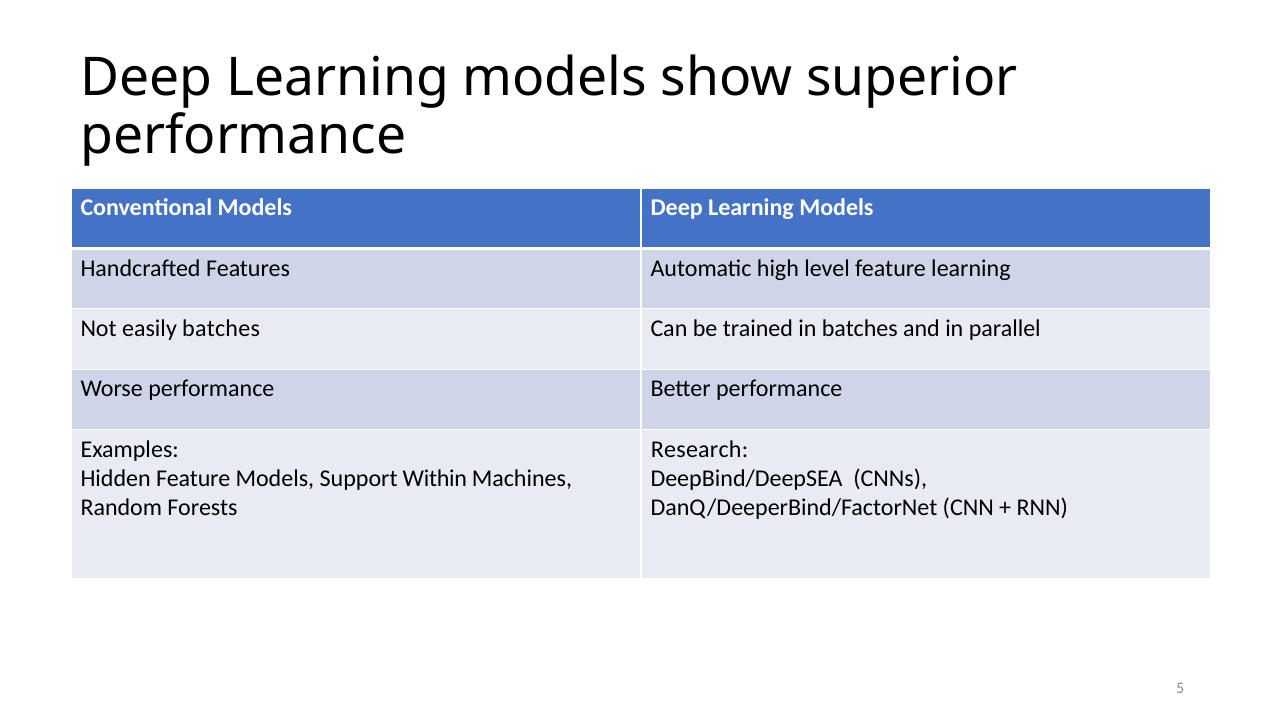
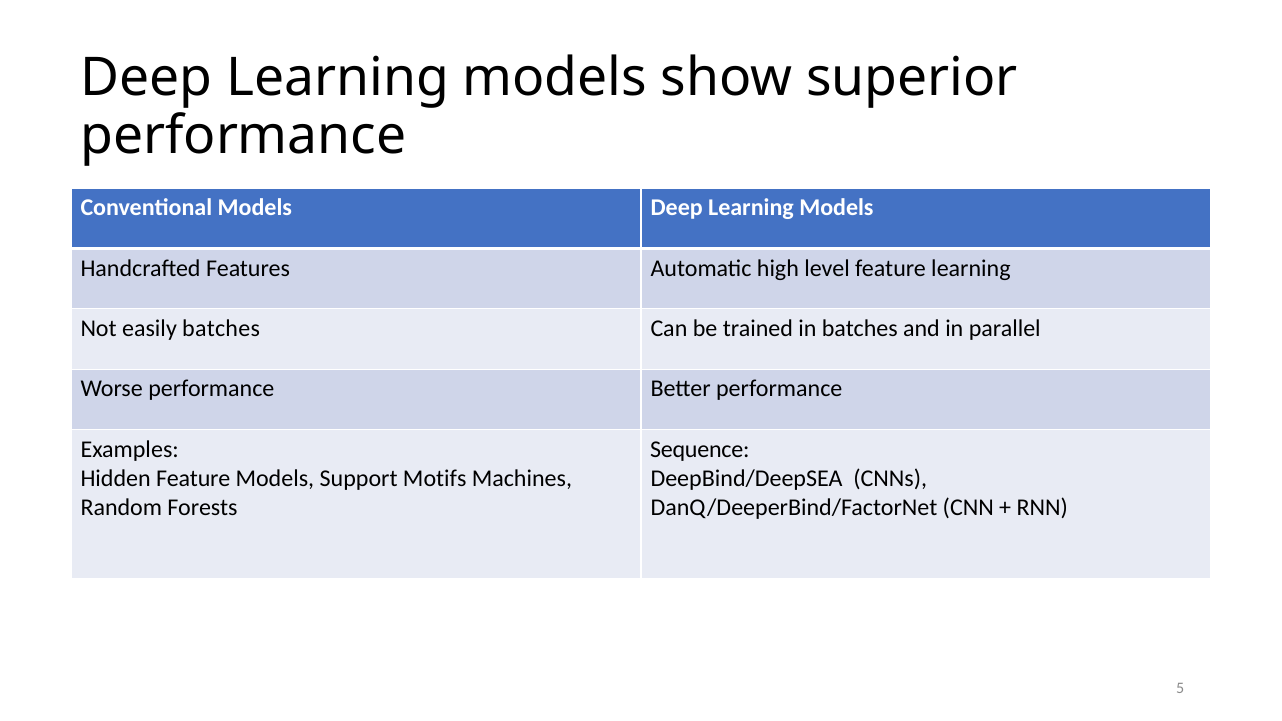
Research: Research -> Sequence
Within: Within -> Motifs
